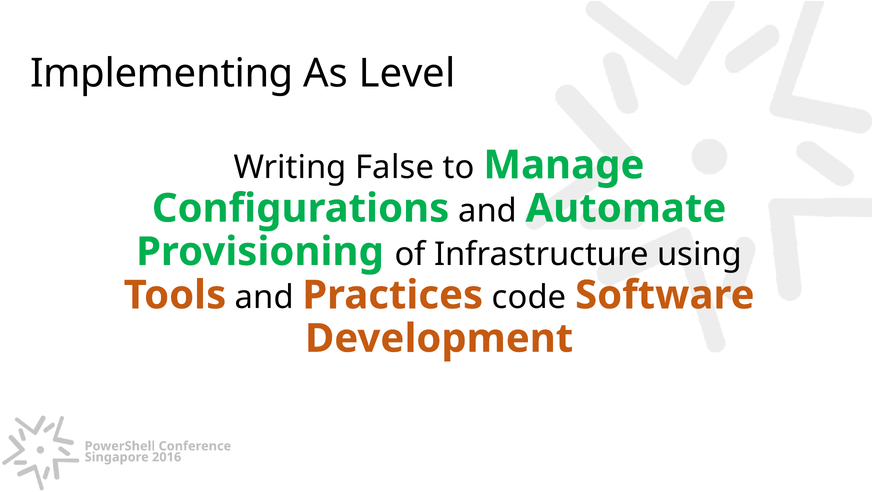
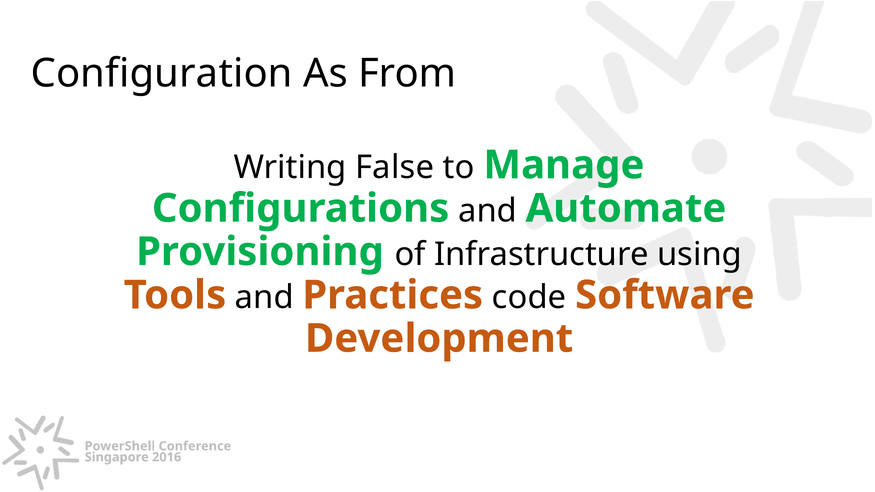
Implementing: Implementing -> Configuration
Level: Level -> From
